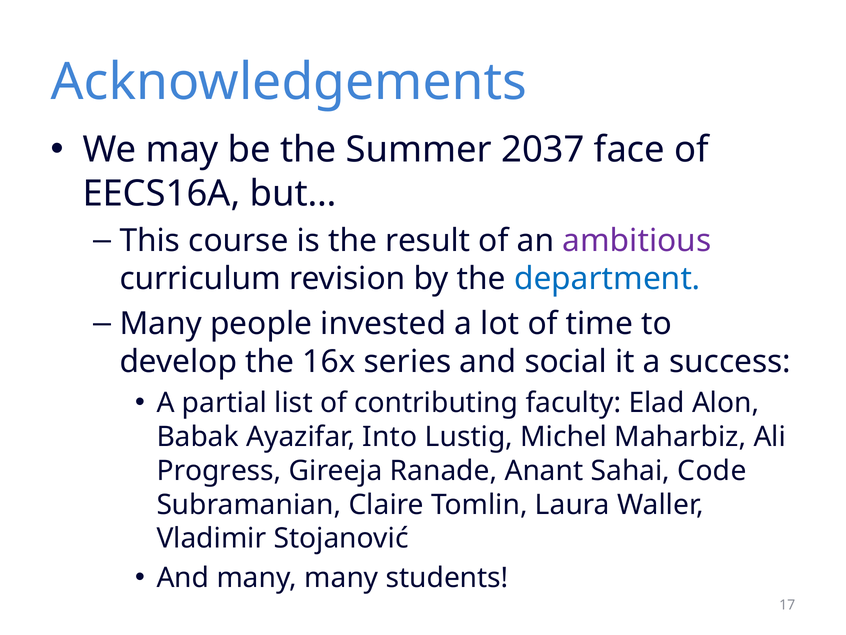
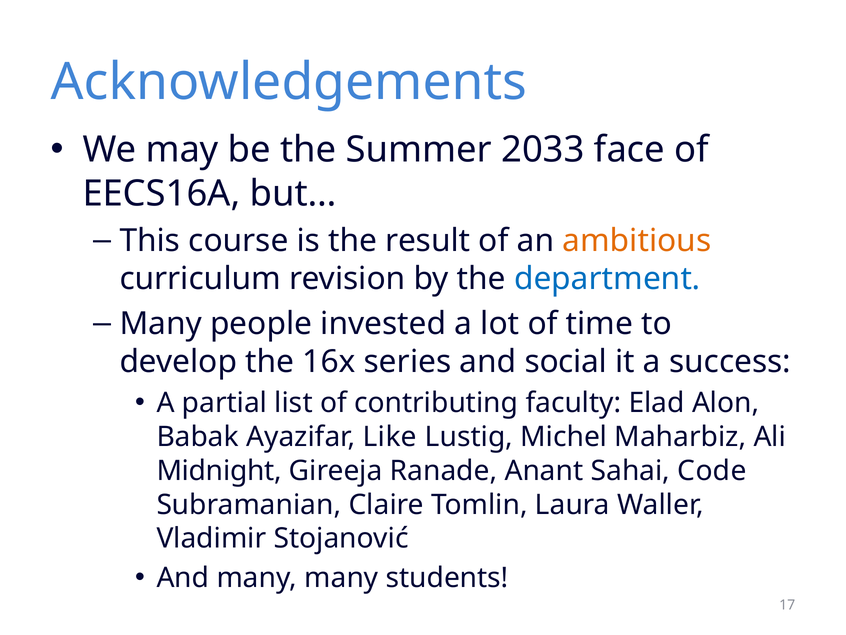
2037: 2037 -> 2033
ambitious colour: purple -> orange
Into: Into -> Like
Progress: Progress -> Midnight
